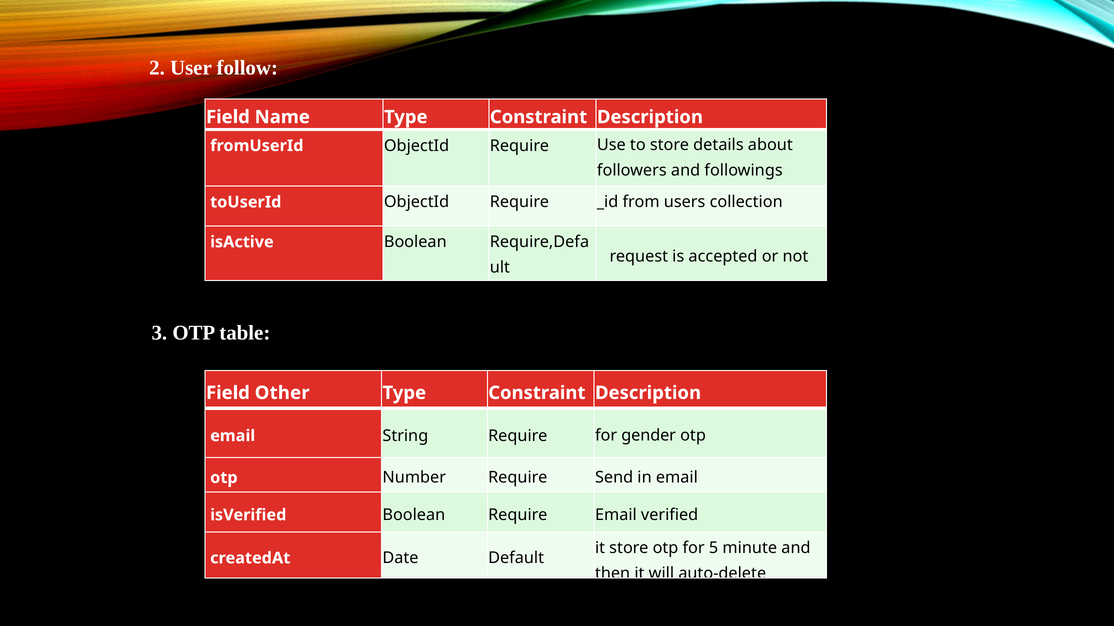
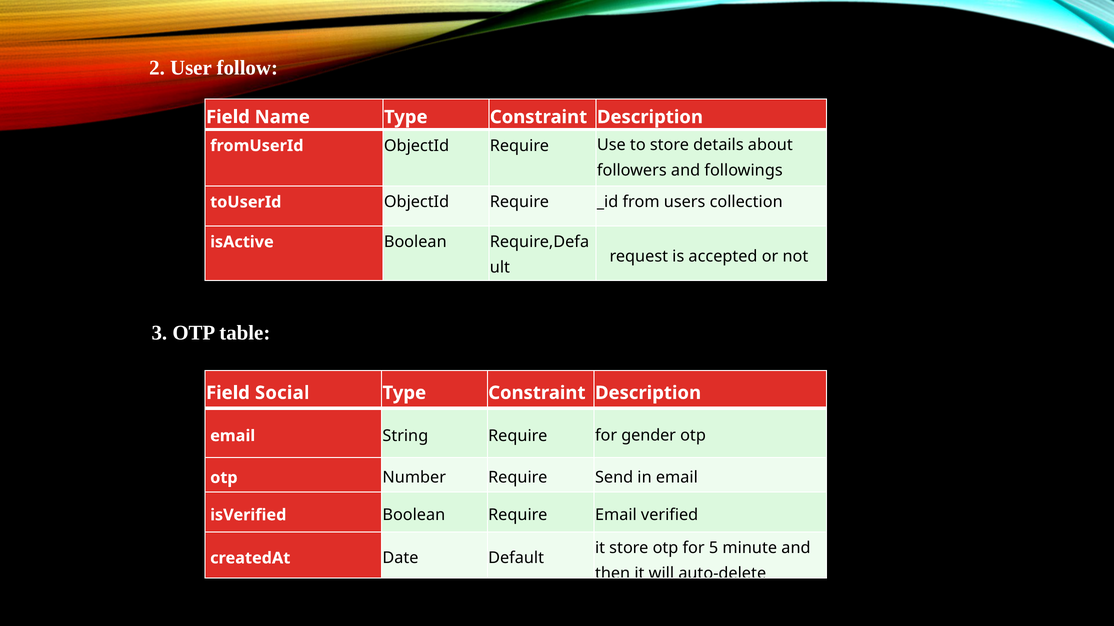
Other: Other -> Social
